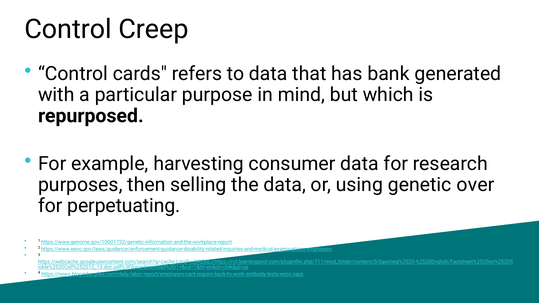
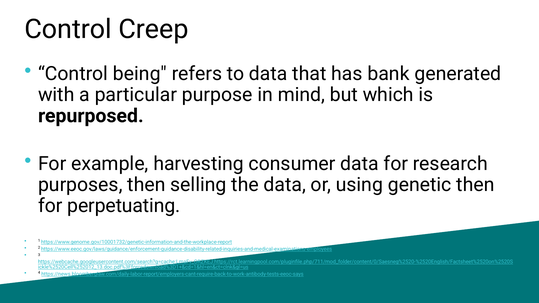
cards: cards -> being
genetic over: over -> then
